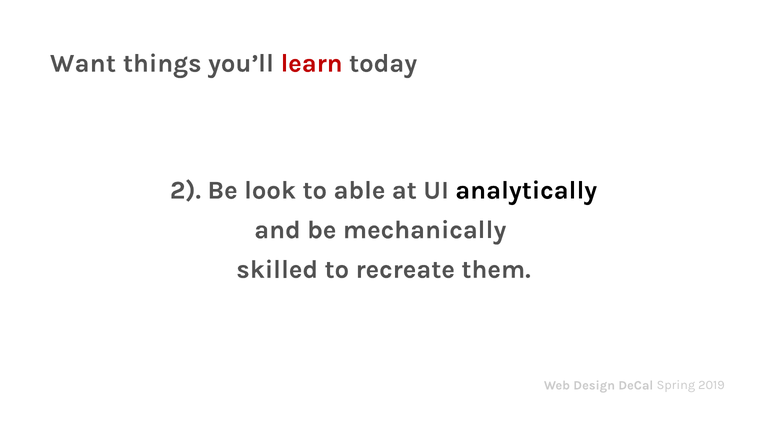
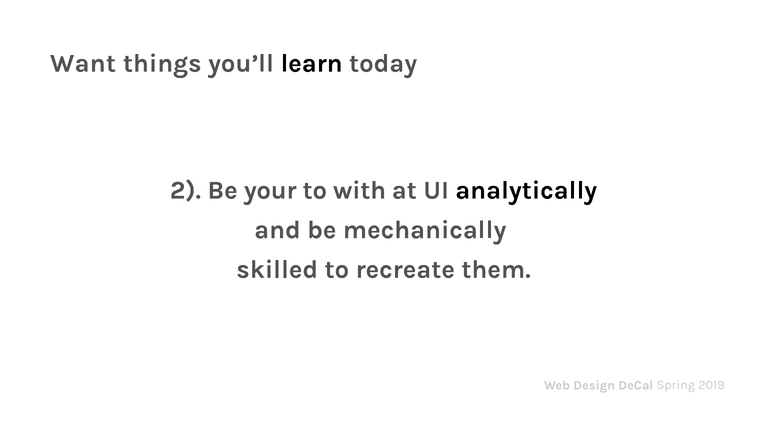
learn colour: red -> black
look: look -> your
able: able -> with
